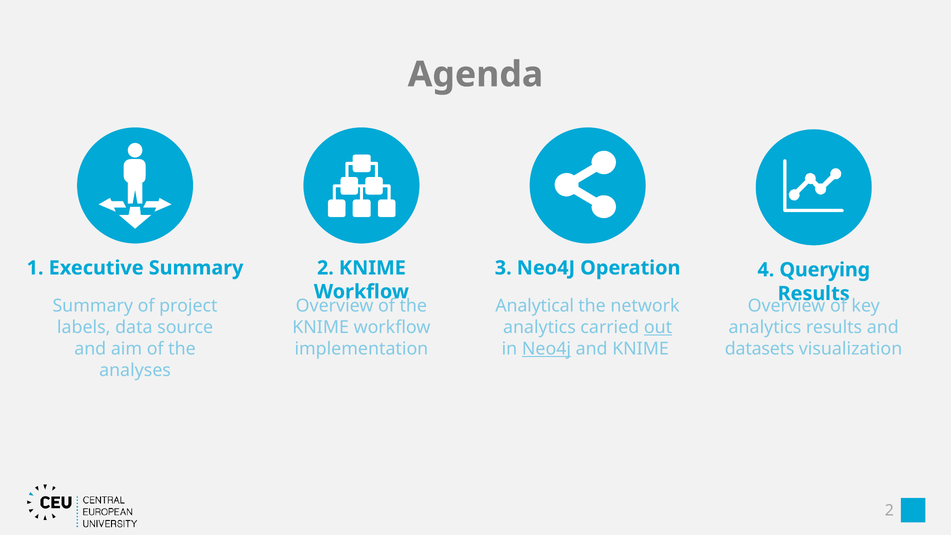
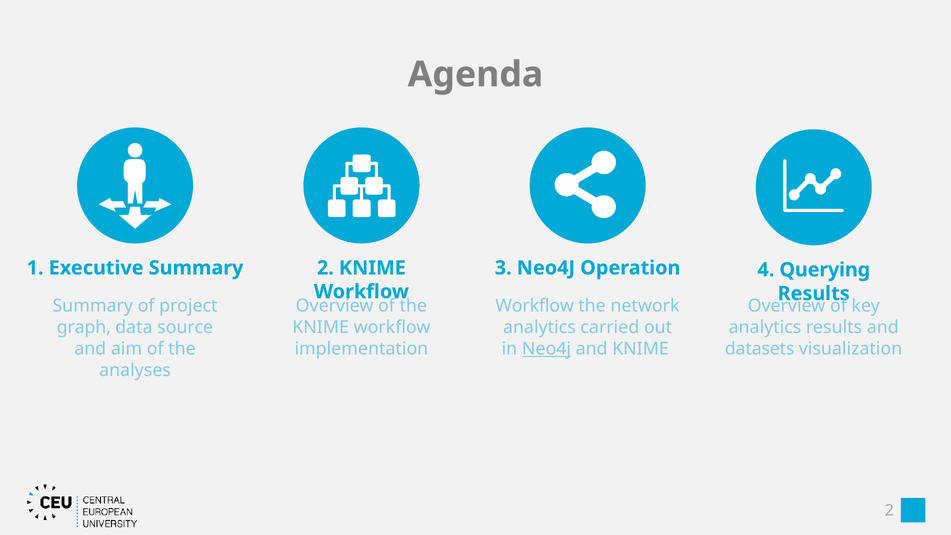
Analytical at (535, 306): Analytical -> Workflow
labels: labels -> graph
out underline: present -> none
